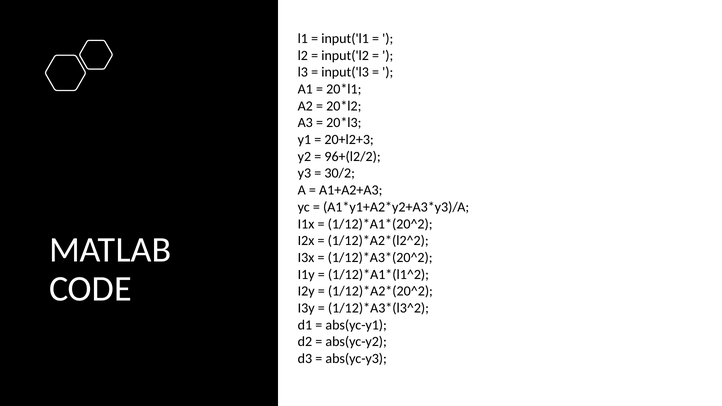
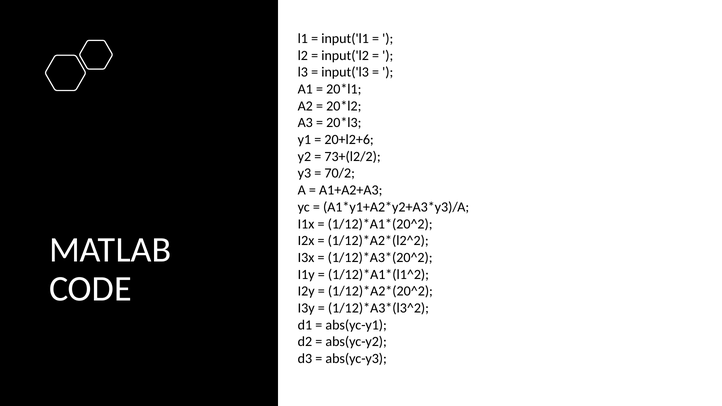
20+l2+3: 20+l2+3 -> 20+l2+6
96+(l2/2: 96+(l2/2 -> 73+(l2/2
30/2: 30/2 -> 70/2
